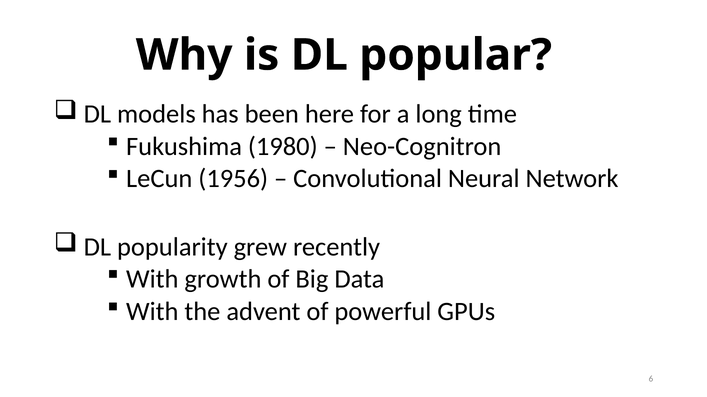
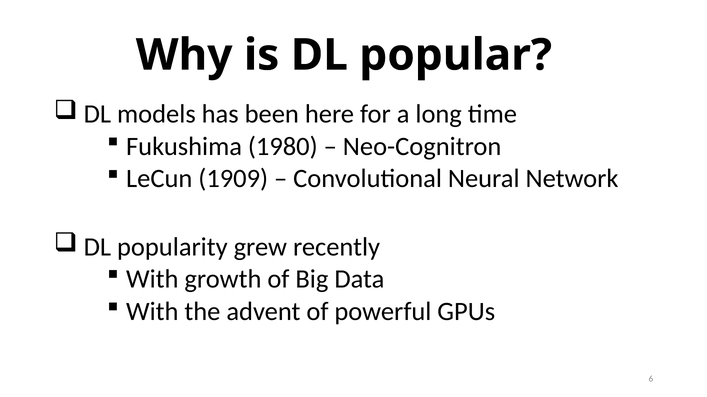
1956: 1956 -> 1909
